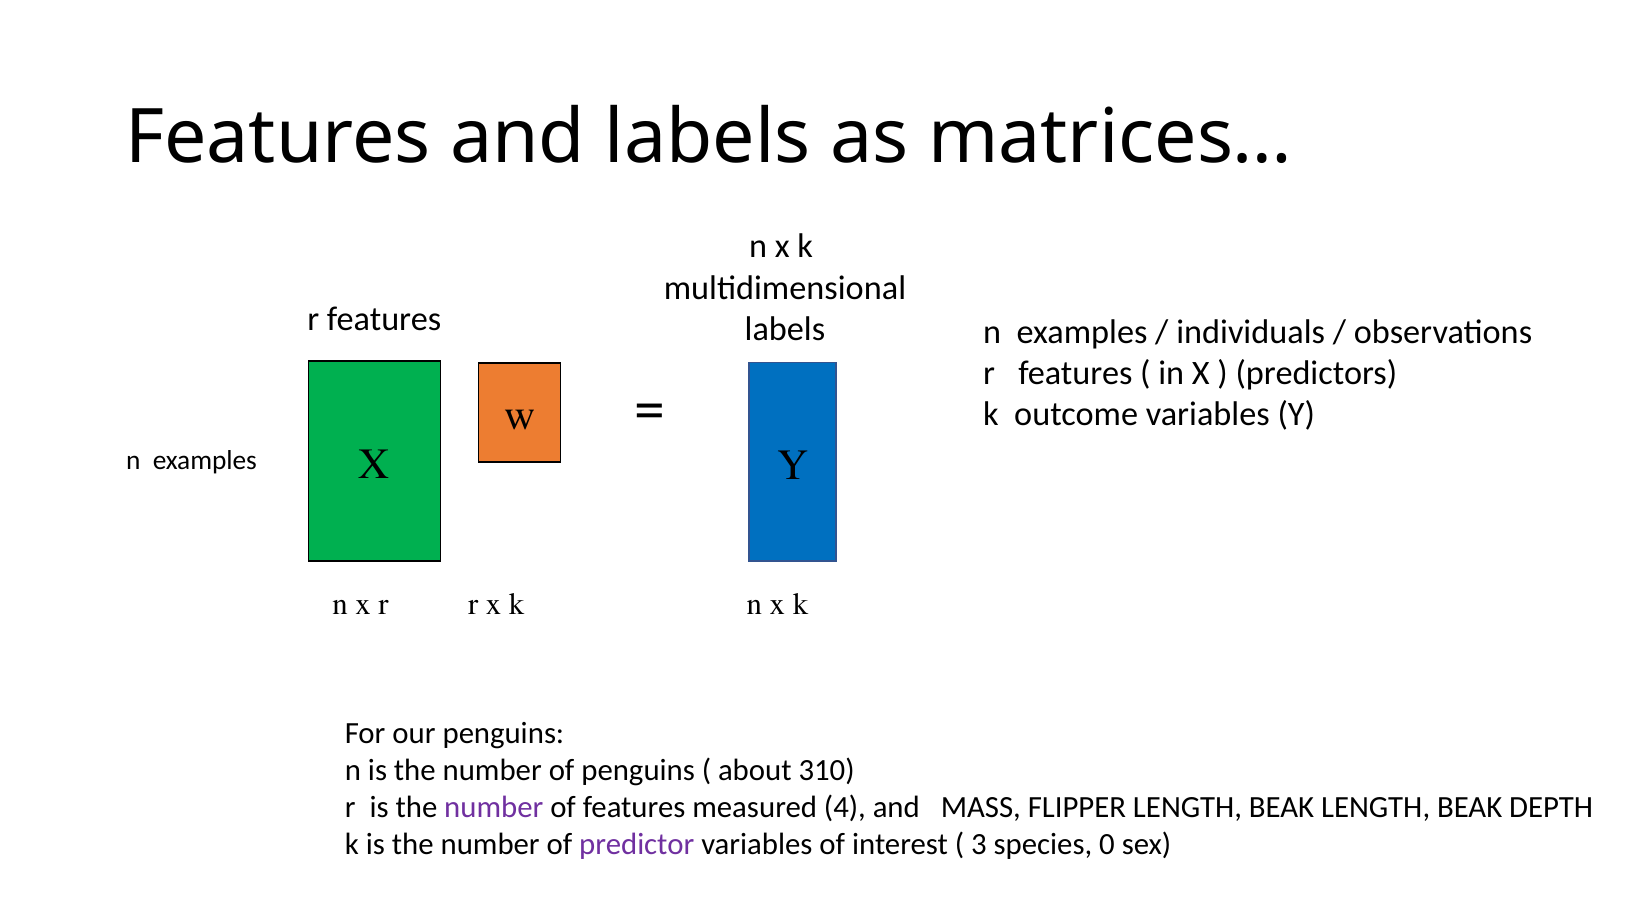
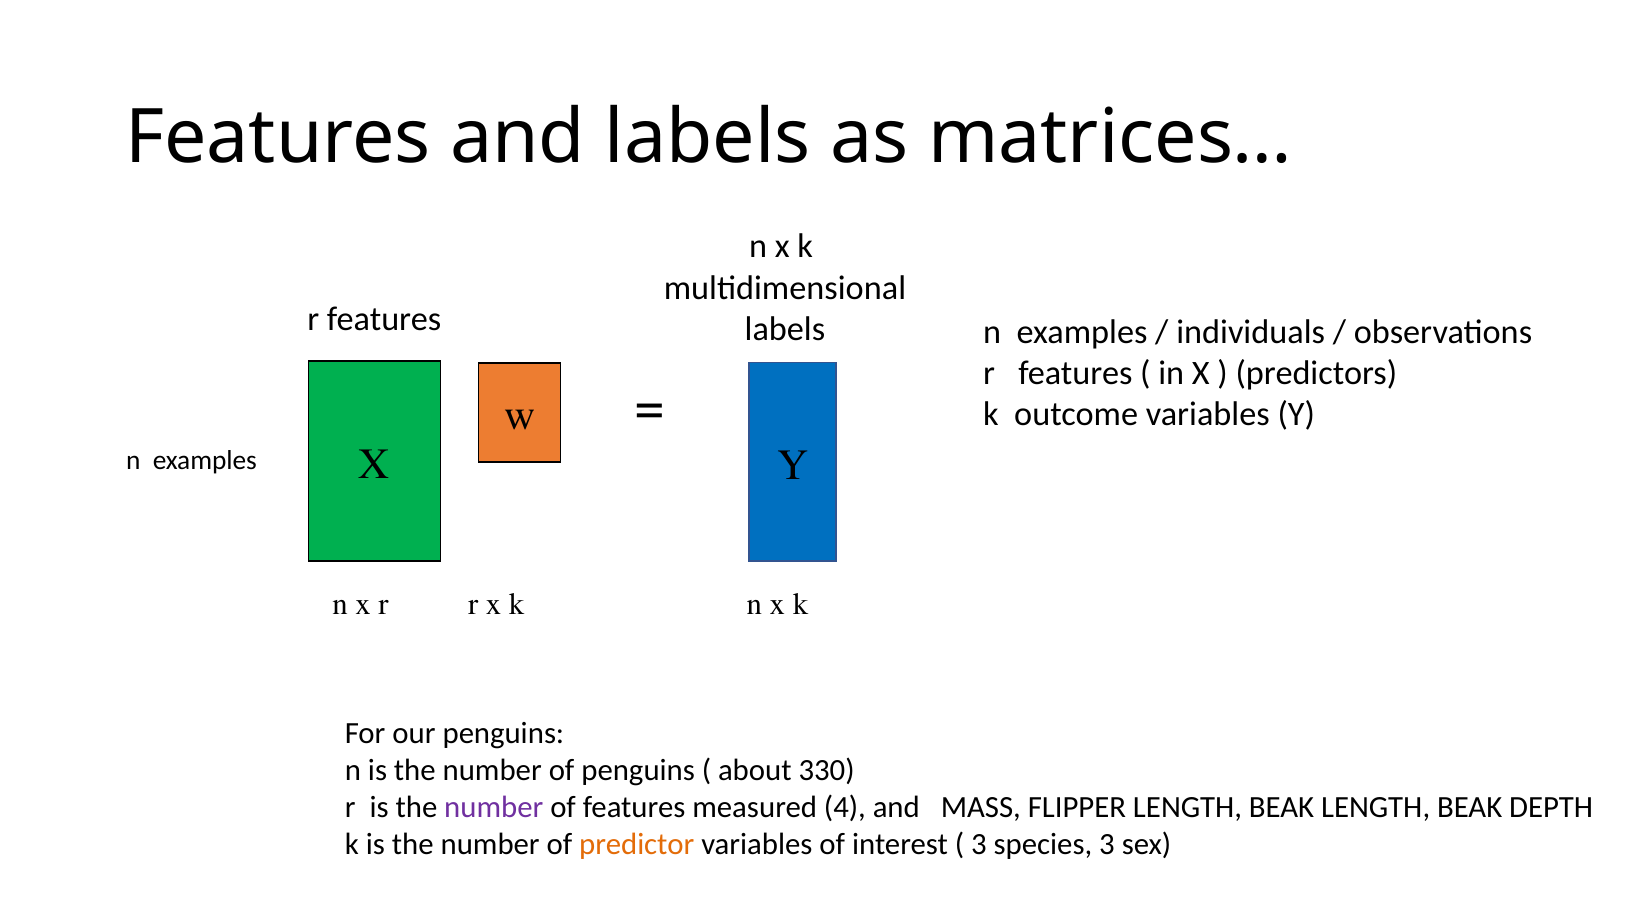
310: 310 -> 330
predictor colour: purple -> orange
species 0: 0 -> 3
